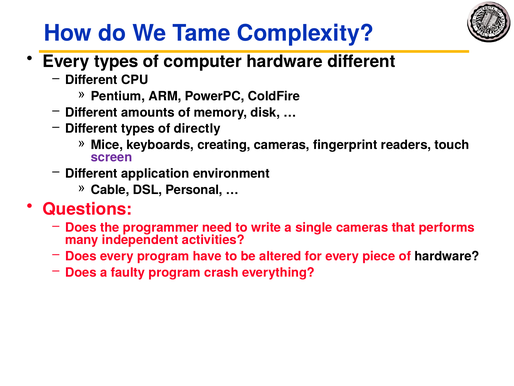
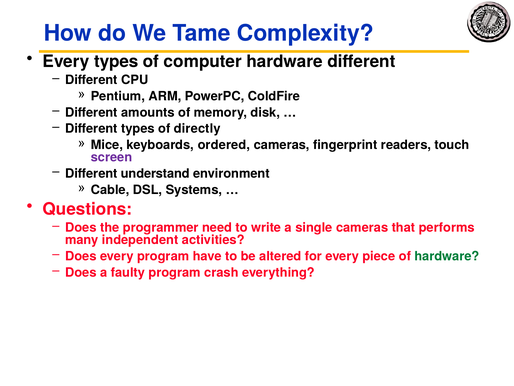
creating: creating -> ordered
application: application -> understand
Personal: Personal -> Systems
hardware at (447, 256) colour: black -> green
